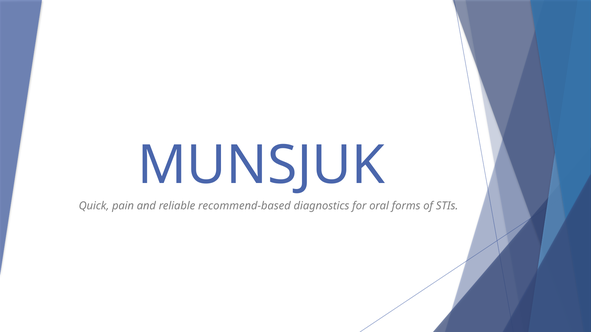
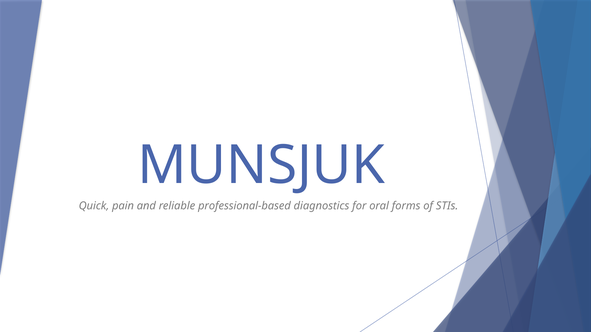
recommend-based: recommend-based -> professional-based
